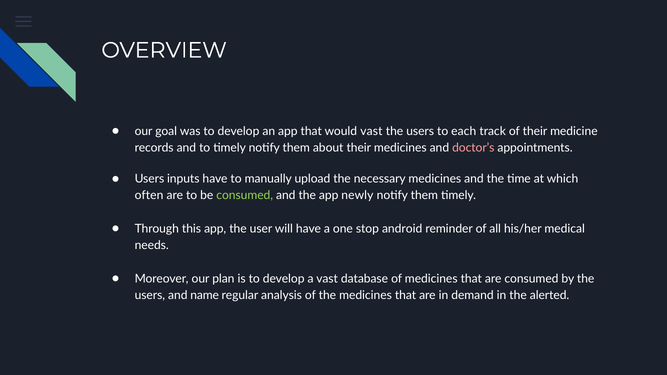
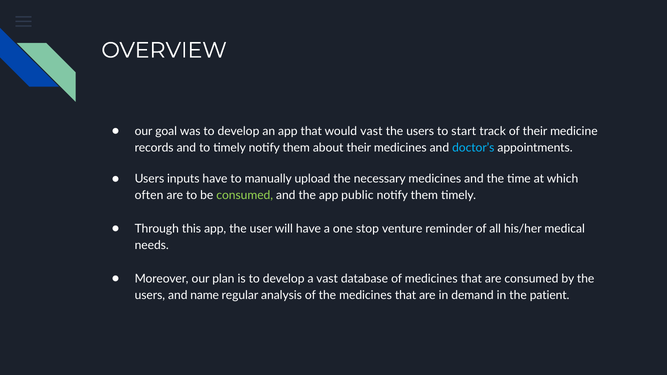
each: each -> start
doctor’s colour: pink -> light blue
newly: newly -> public
android: android -> venture
alerted: alerted -> patient
